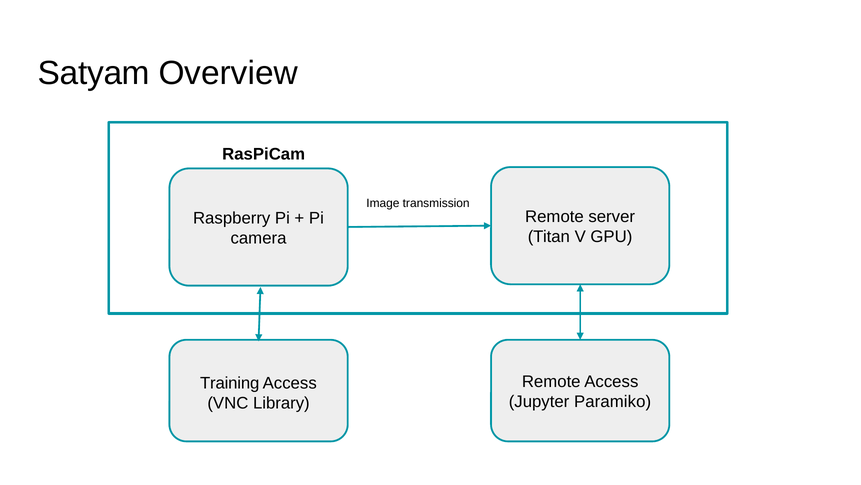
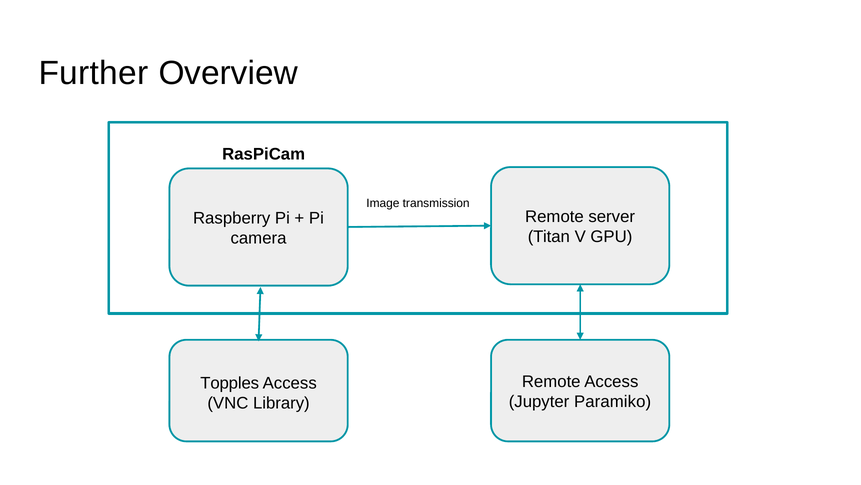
Satyam: Satyam -> Further
Training: Training -> Topples
